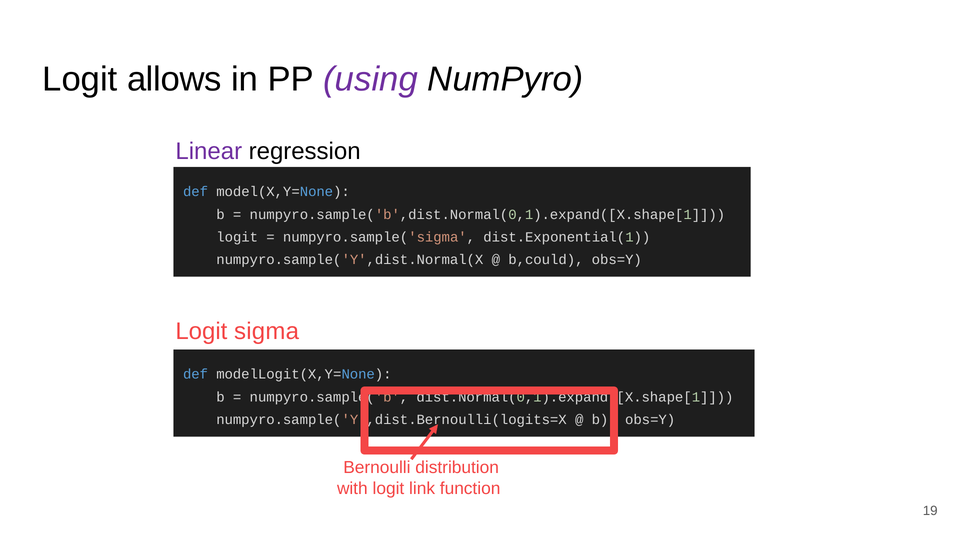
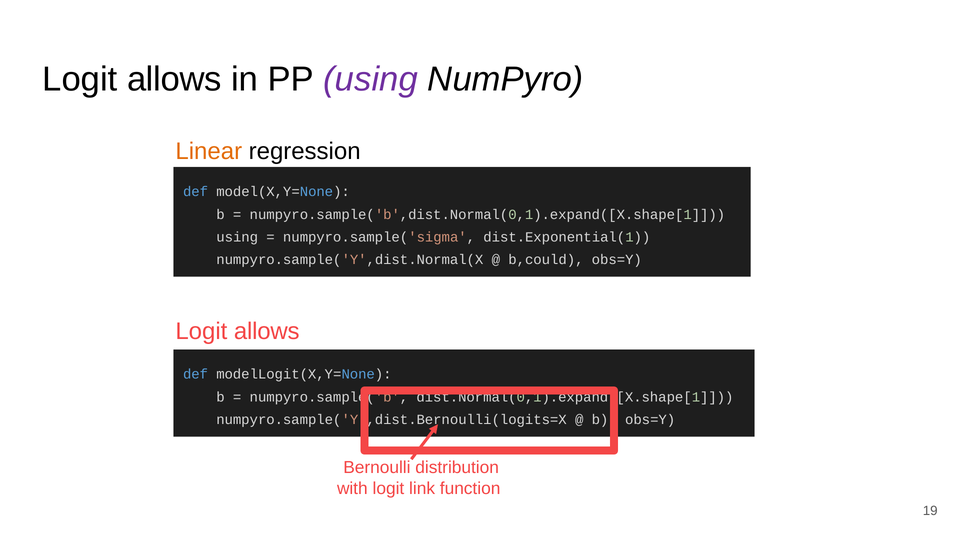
Linear colour: purple -> orange
logit at (237, 237): logit -> using
sigma at (267, 331): sigma -> allows
